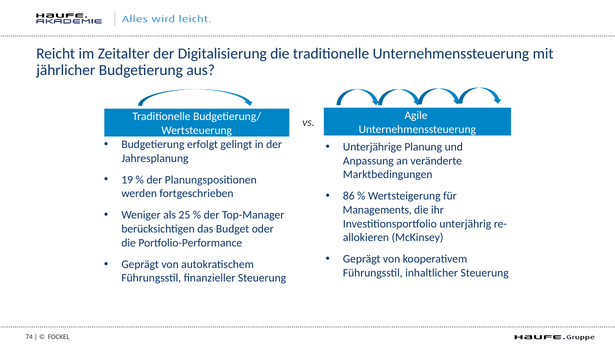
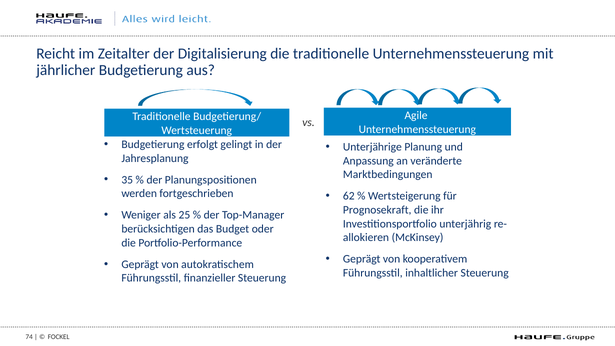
19: 19 -> 35
86: 86 -> 62
Managements: Managements -> Prognosekraft
